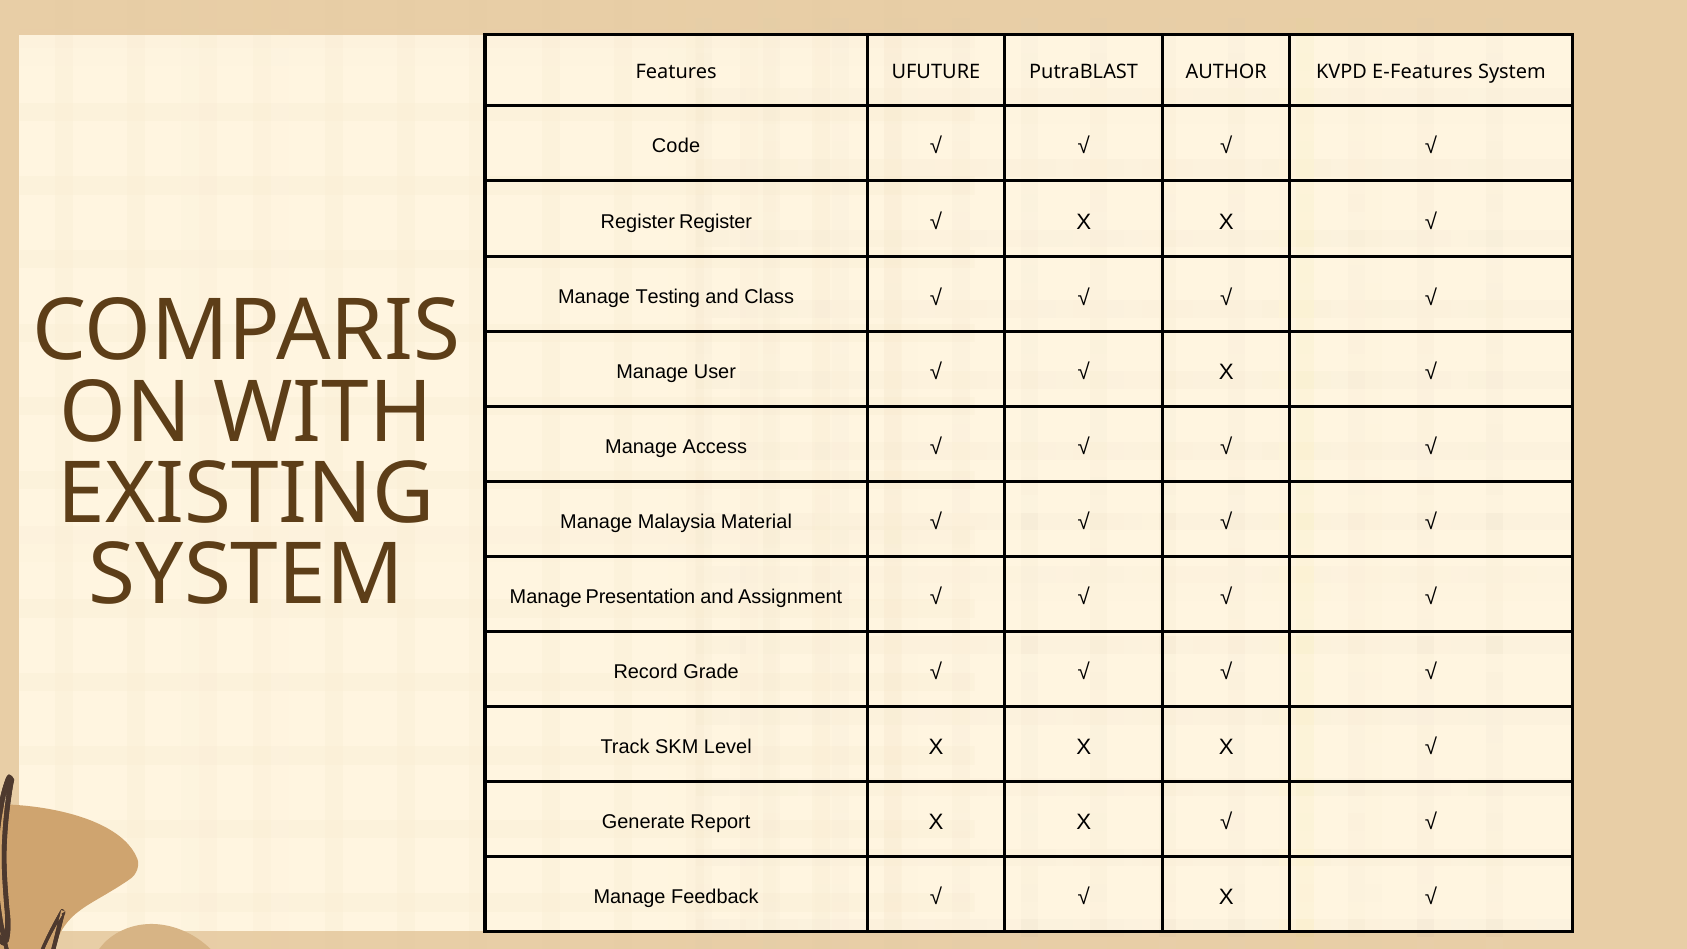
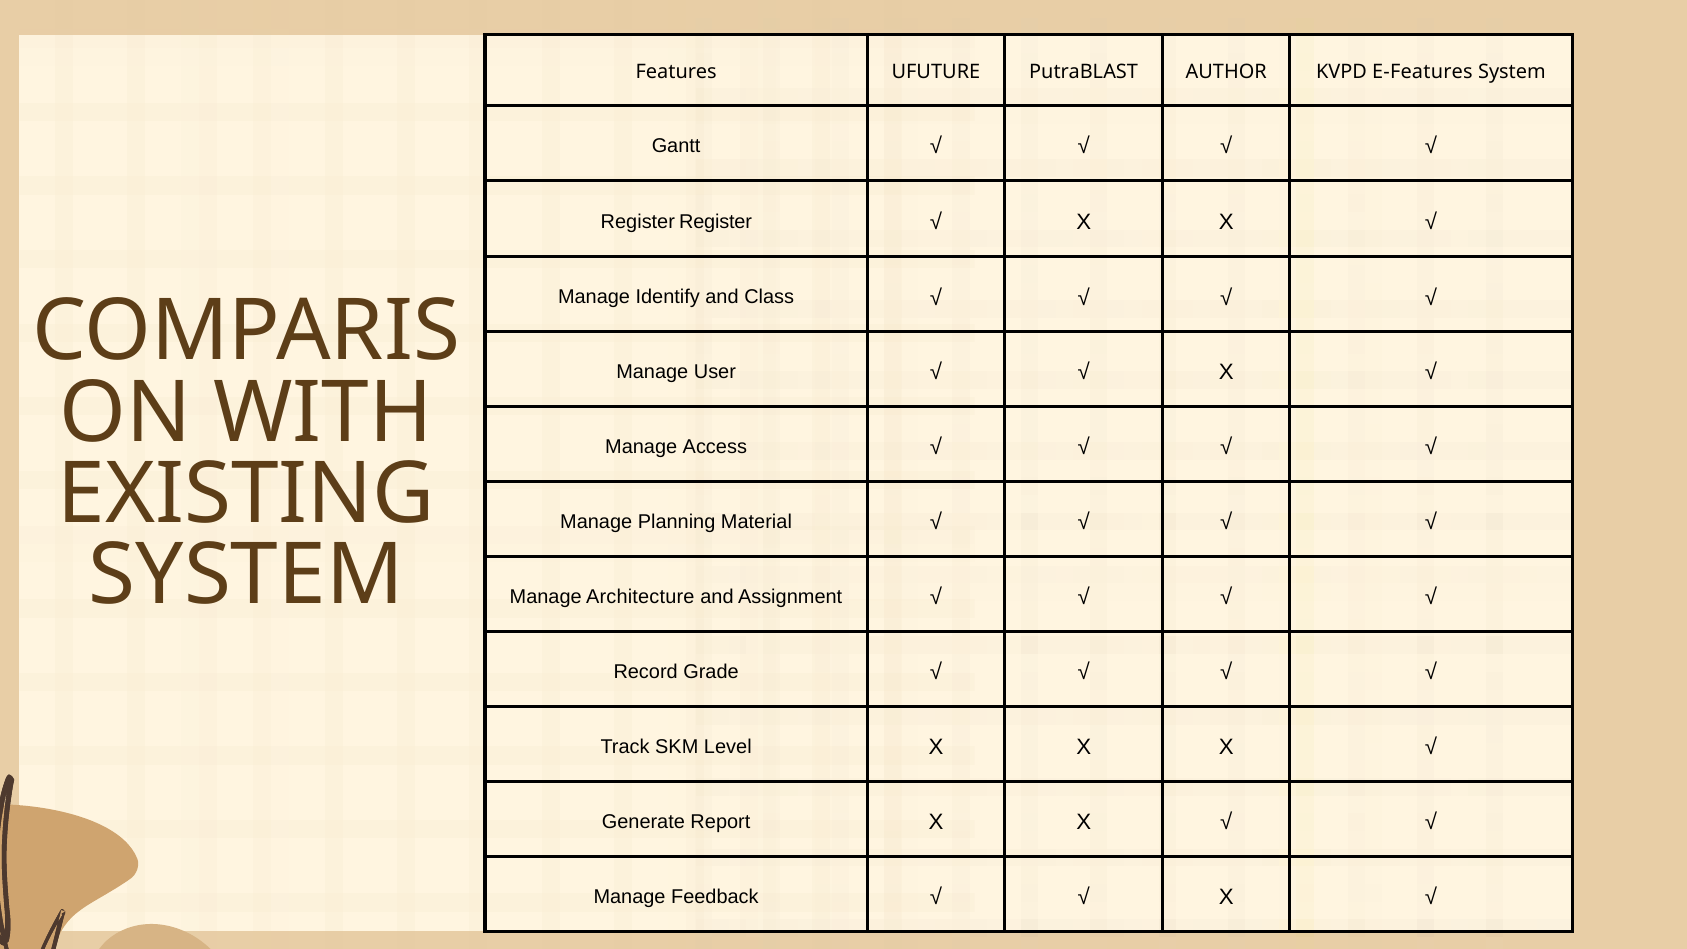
Code: Code -> Gantt
Testing: Testing -> Identify
Malaysia: Malaysia -> Planning
Presentation: Presentation -> Architecture
